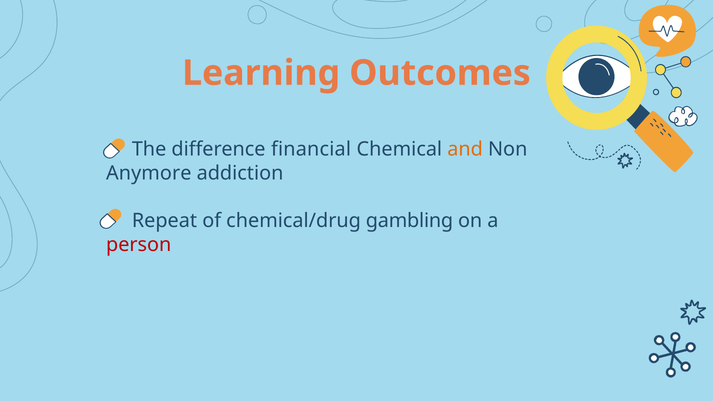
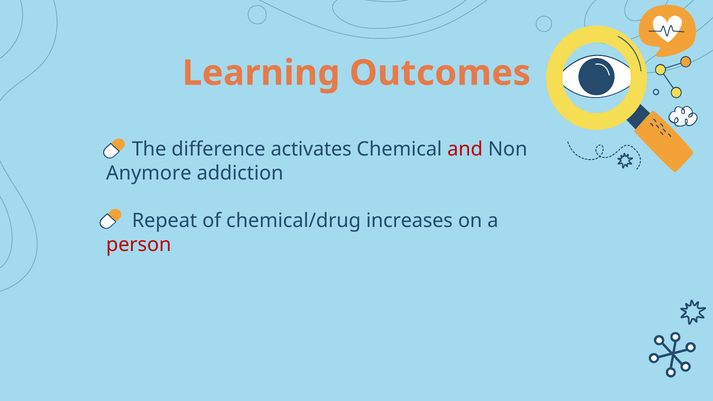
financial: financial -> activates
and colour: orange -> red
gambling: gambling -> increases
